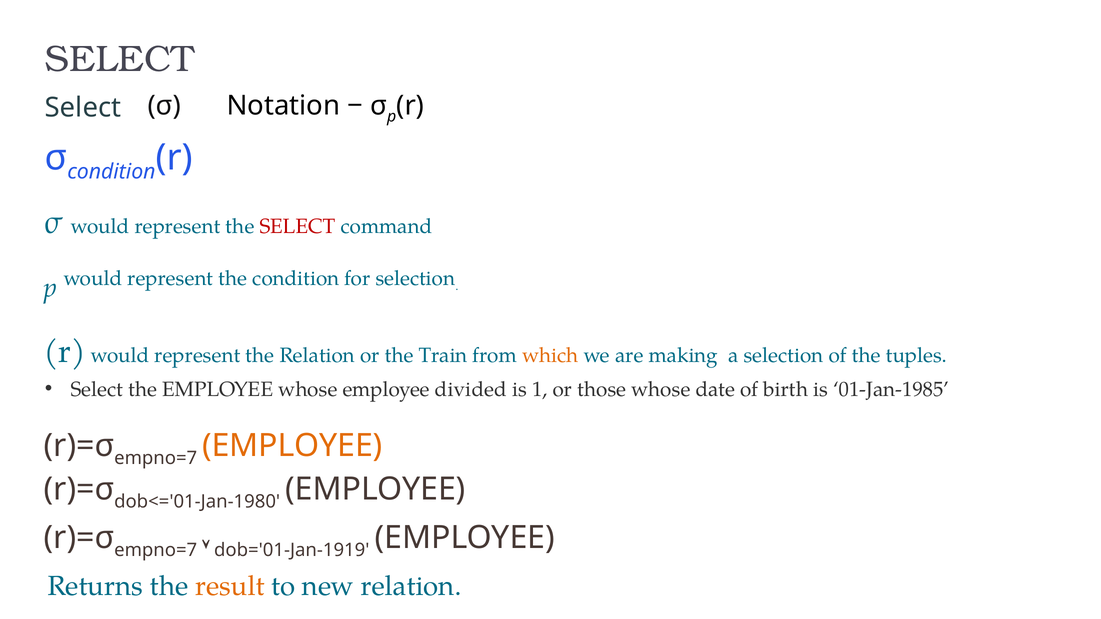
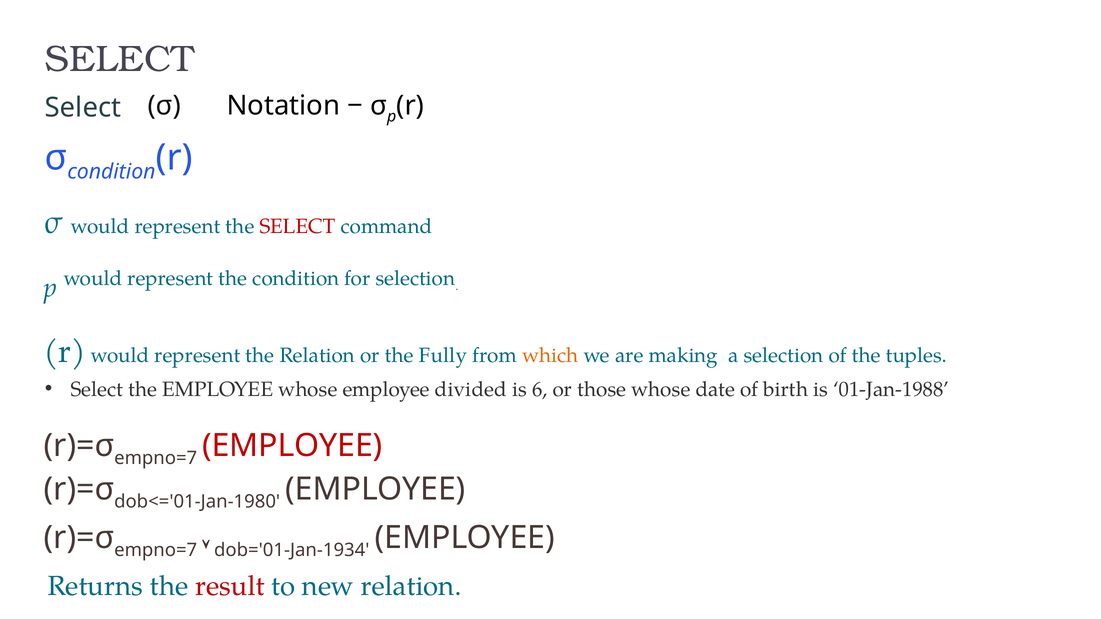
Train: Train -> Fully
1: 1 -> 6
01-Jan-1985: 01-Jan-1985 -> 01-Jan-1988
EMPLOYEE at (292, 446) colour: orange -> red
dob='01-Jan-1919: dob='01-Jan-1919 -> dob='01-Jan-1934
result colour: orange -> red
